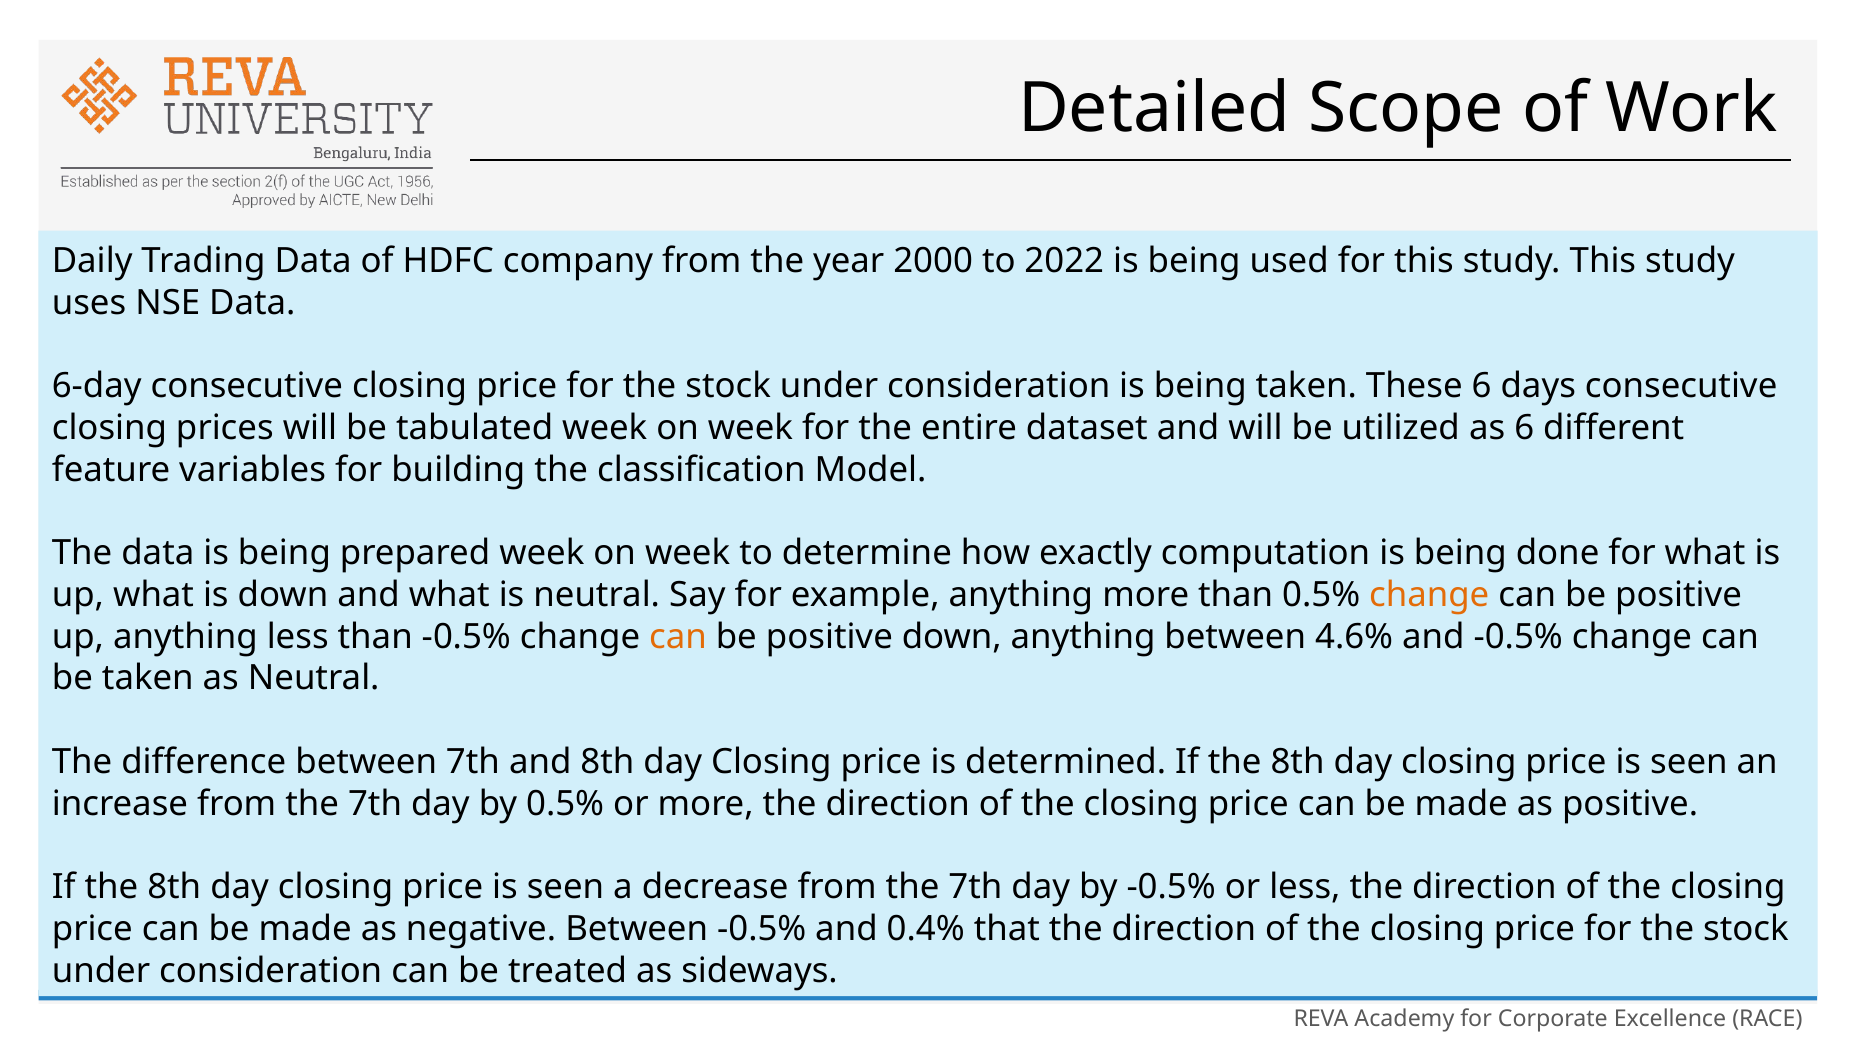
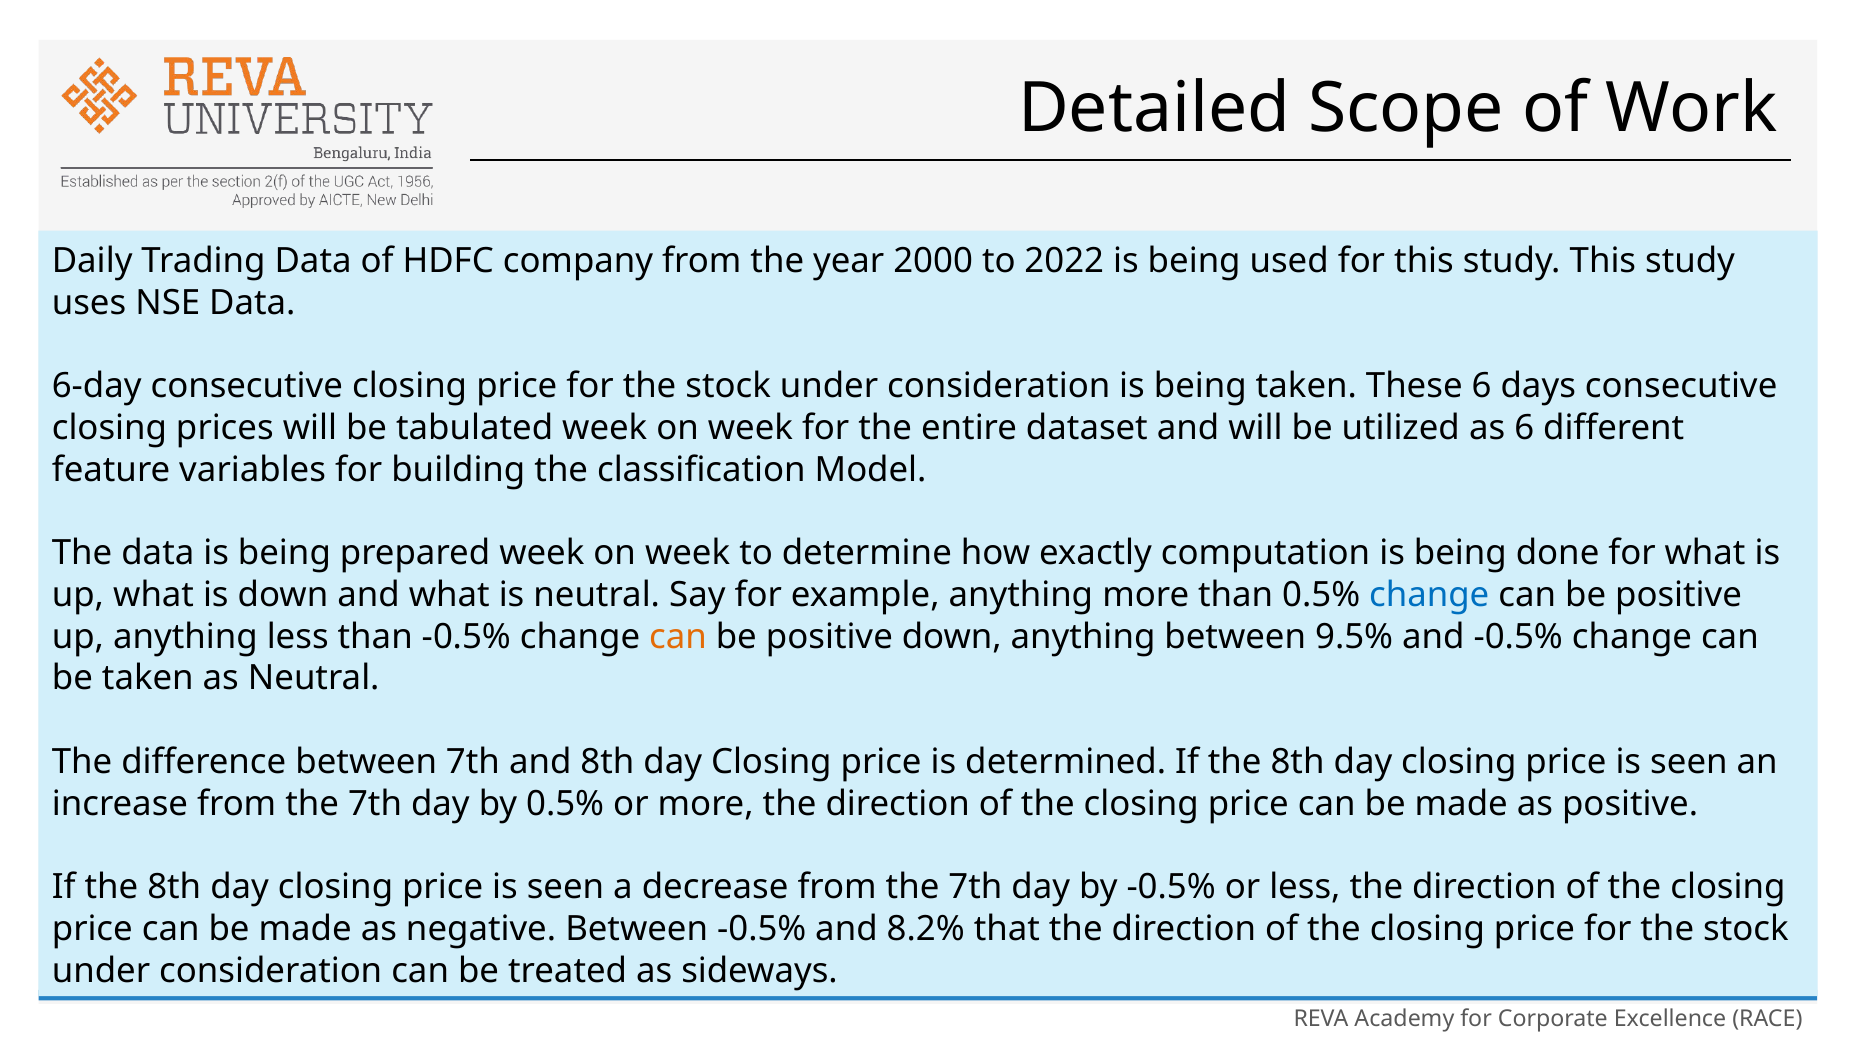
change at (1429, 595) colour: orange -> blue
4.6%: 4.6% -> 9.5%
0.4%: 0.4% -> 8.2%
